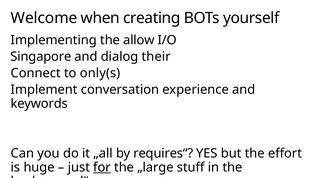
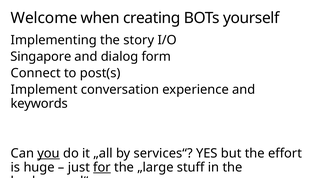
allow: allow -> story
their: their -> form
only(s: only(s -> post(s
you underline: none -> present
requires“: requires“ -> services“
